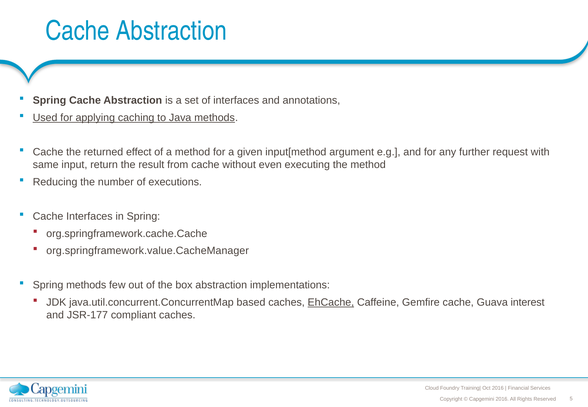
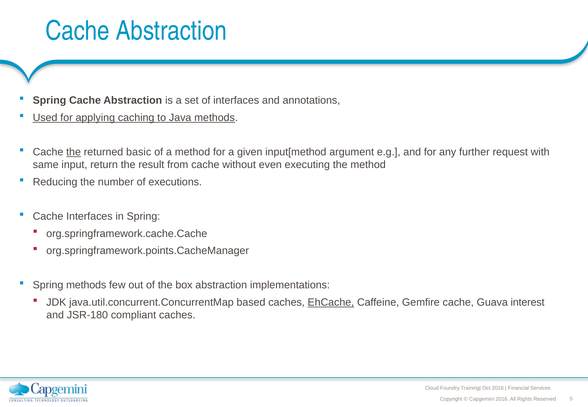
the at (74, 152) underline: none -> present
effect: effect -> basic
org.springframework.value.CacheManager: org.springframework.value.CacheManager -> org.springframework.points.CacheManager
JSR-177: JSR-177 -> JSR-180
